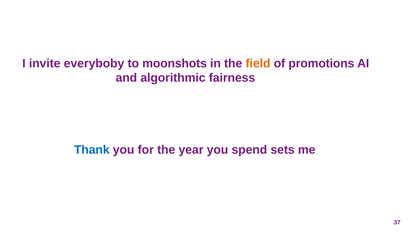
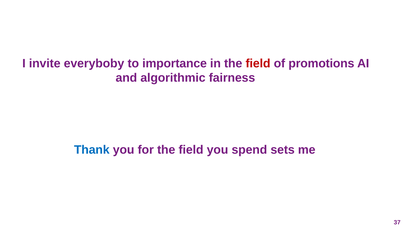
moonshots: moonshots -> importance
field at (258, 63) colour: orange -> red
for the year: year -> field
